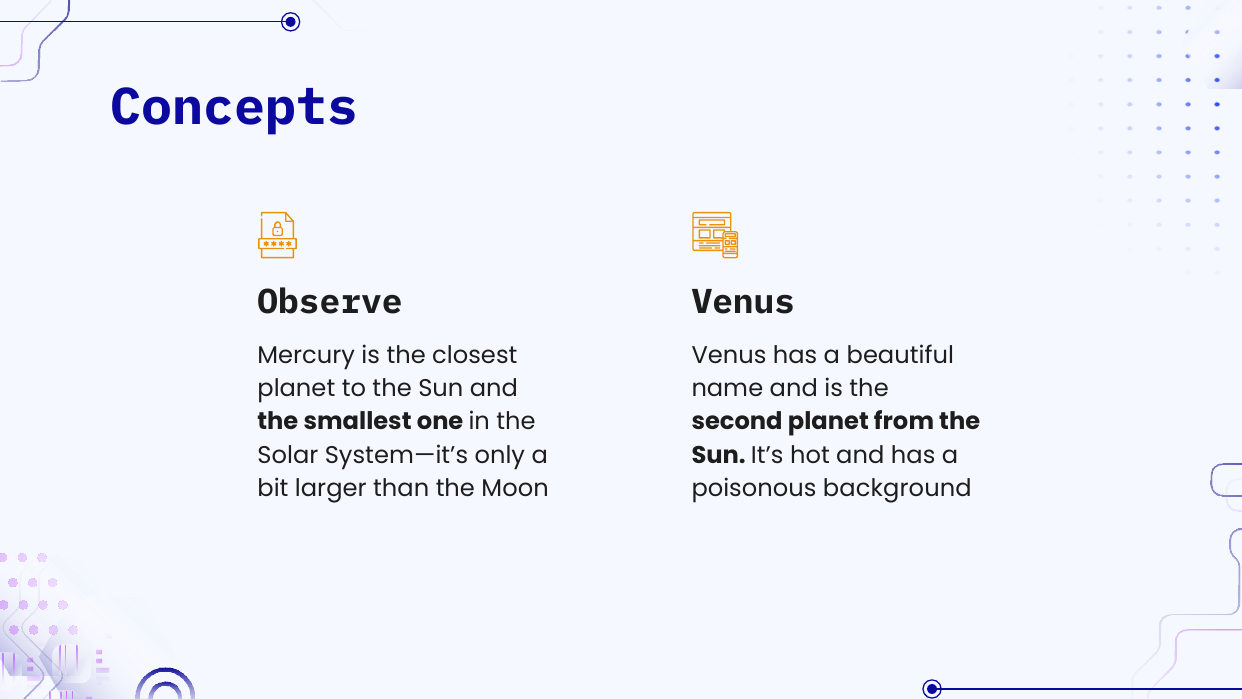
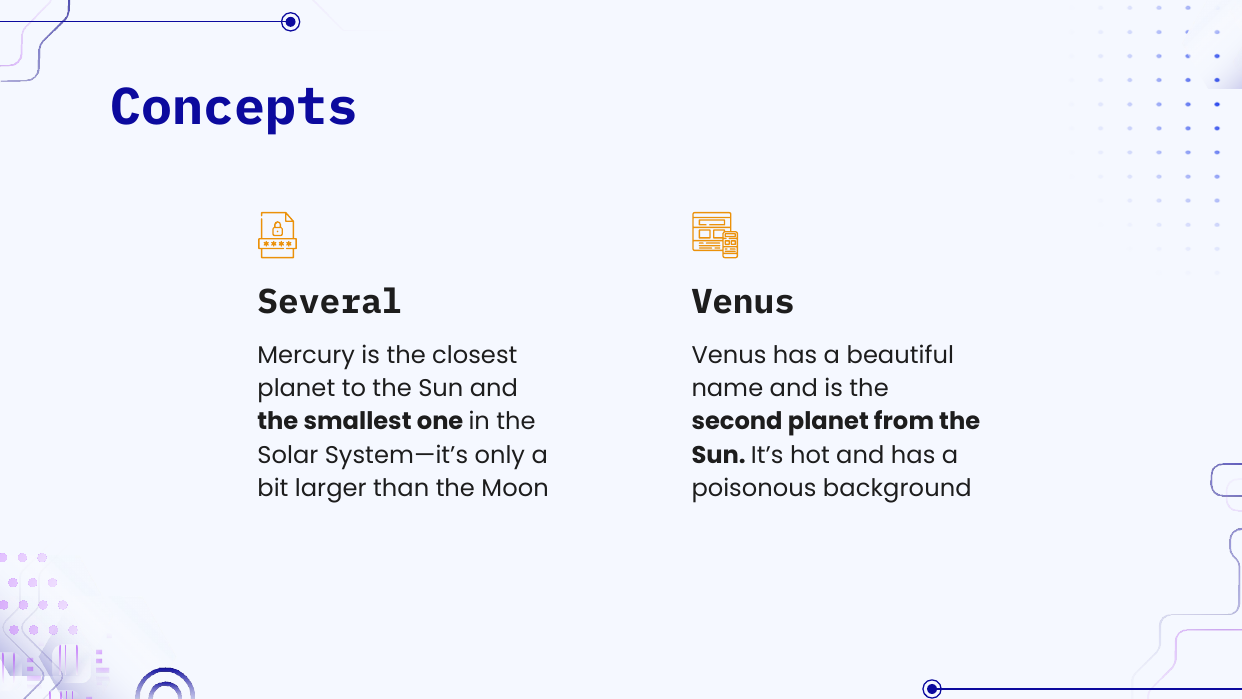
Observe: Observe -> Several
